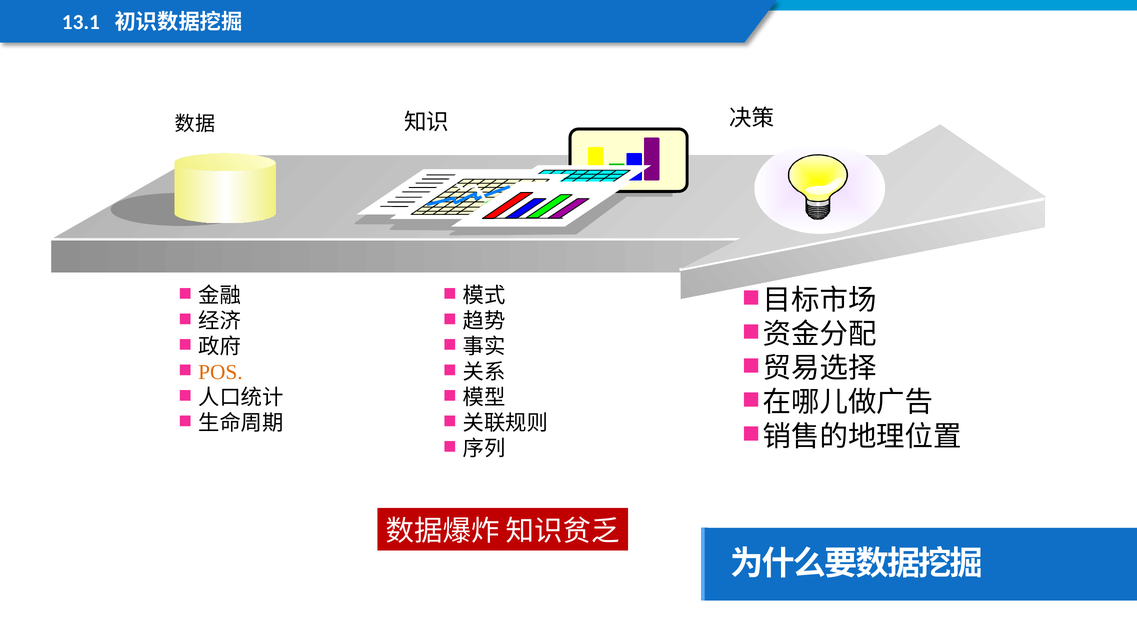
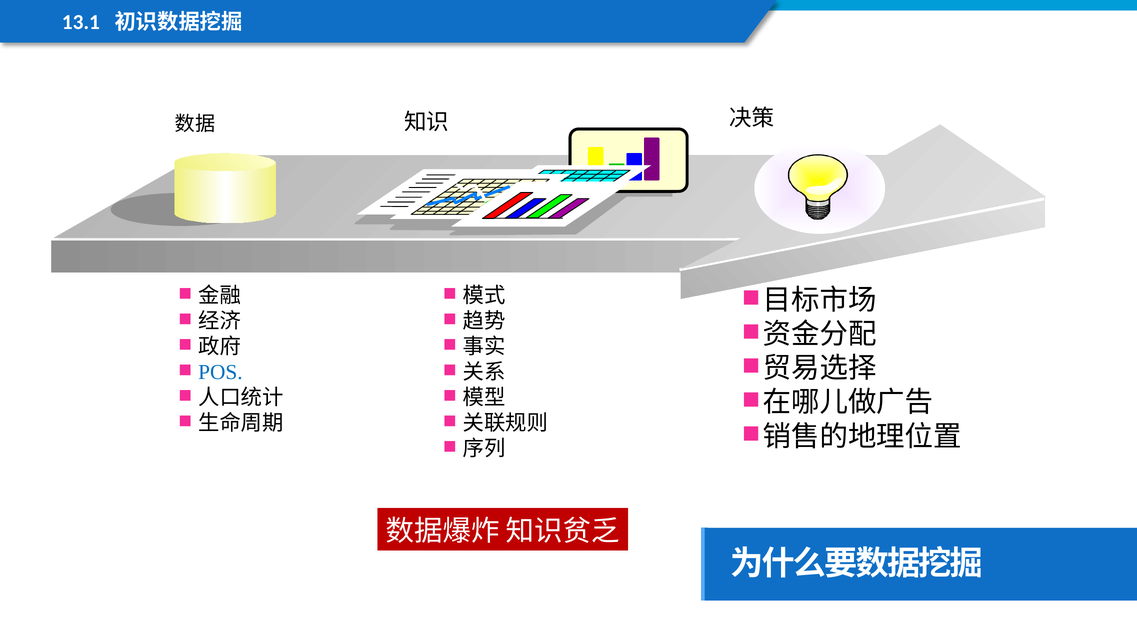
POS colour: orange -> blue
